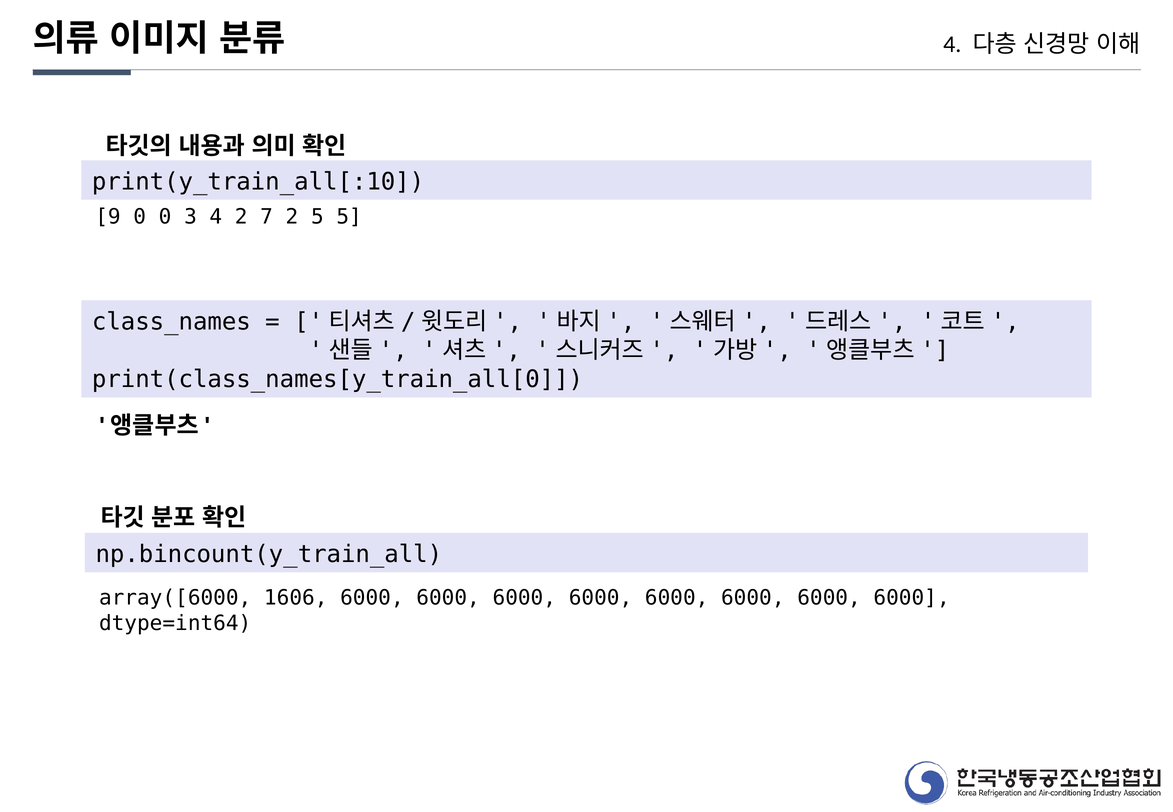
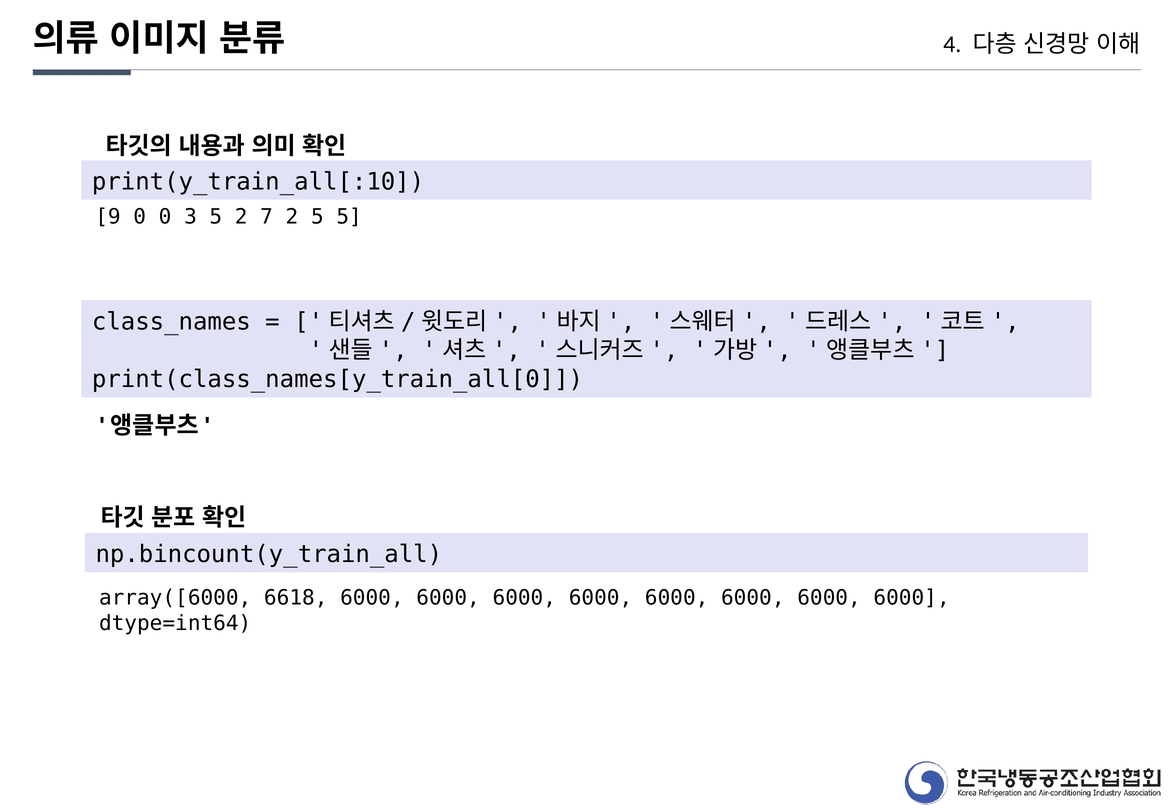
3 4: 4 -> 5
1606: 1606 -> 6618
